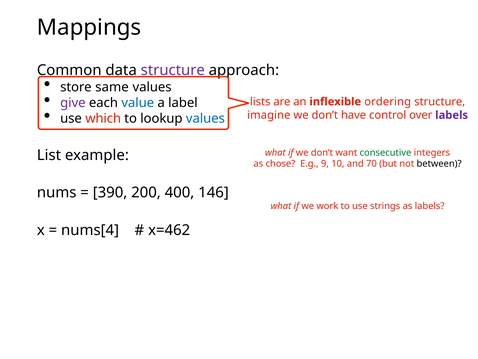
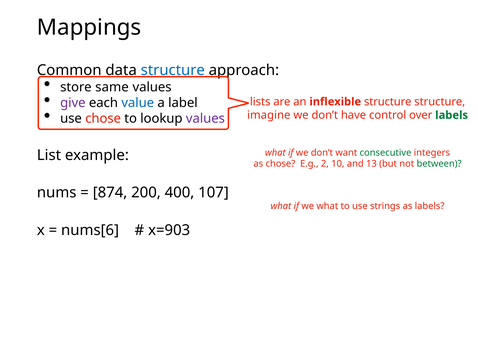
structure at (173, 70) colour: purple -> blue
inflexible ordering: ordering -> structure
use which: which -> chose
values at (205, 118) colour: blue -> purple
labels at (452, 115) colour: purple -> green
9: 9 -> 2
70: 70 -> 13
between colour: black -> green
390: 390 -> 874
146: 146 -> 107
we work: work -> what
nums[4: nums[4 -> nums[6
x=462: x=462 -> x=903
